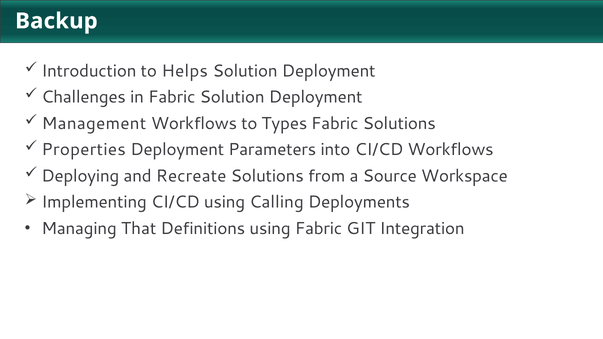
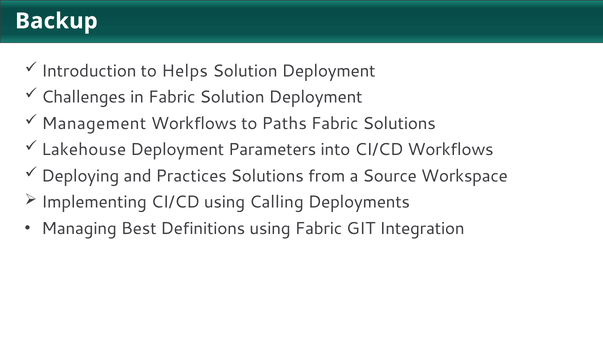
Types: Types -> Paths
Properties: Properties -> Lakehouse
Recreate: Recreate -> Practices
That: That -> Best
